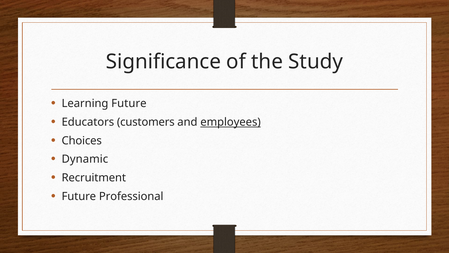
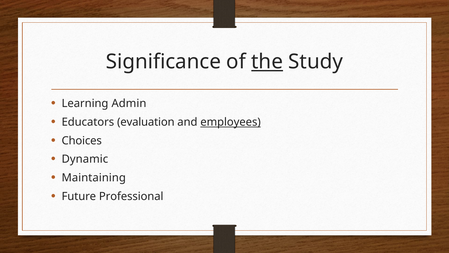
the underline: none -> present
Learning Future: Future -> Admin
customers: customers -> evaluation
Recruitment: Recruitment -> Maintaining
